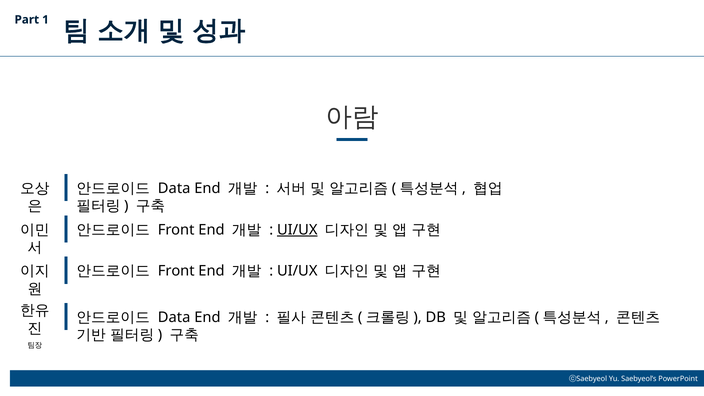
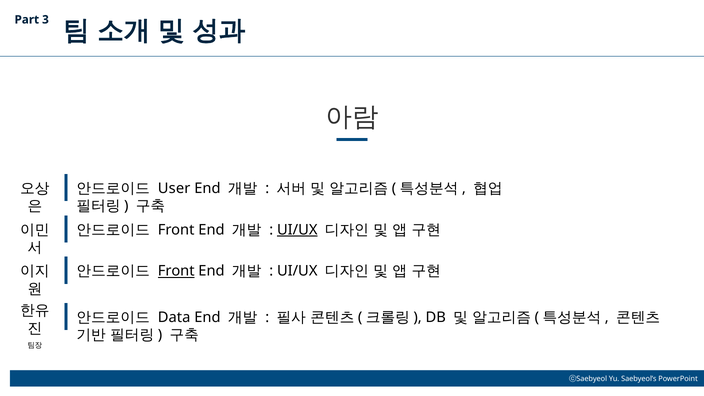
1: 1 -> 3
Data at (174, 188): Data -> User
Front at (176, 271) underline: none -> present
